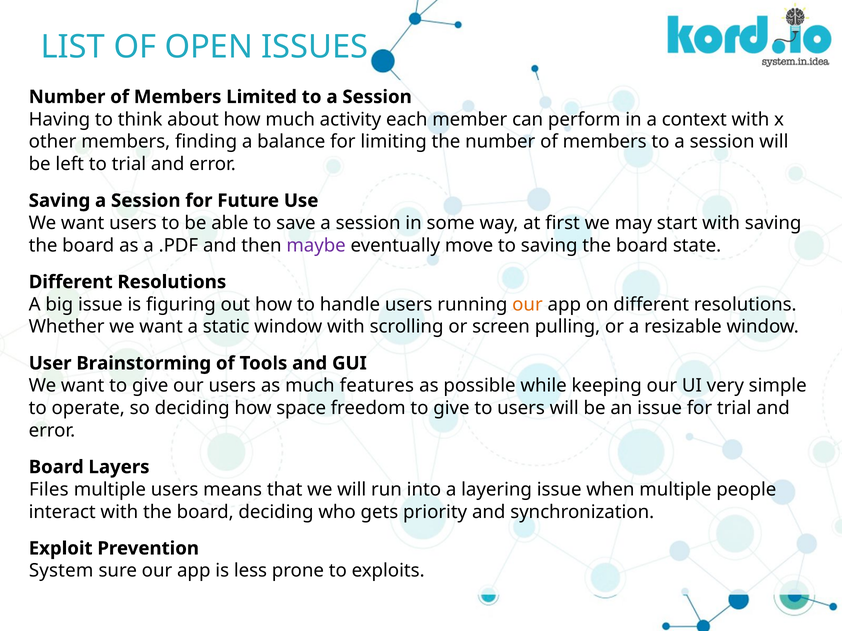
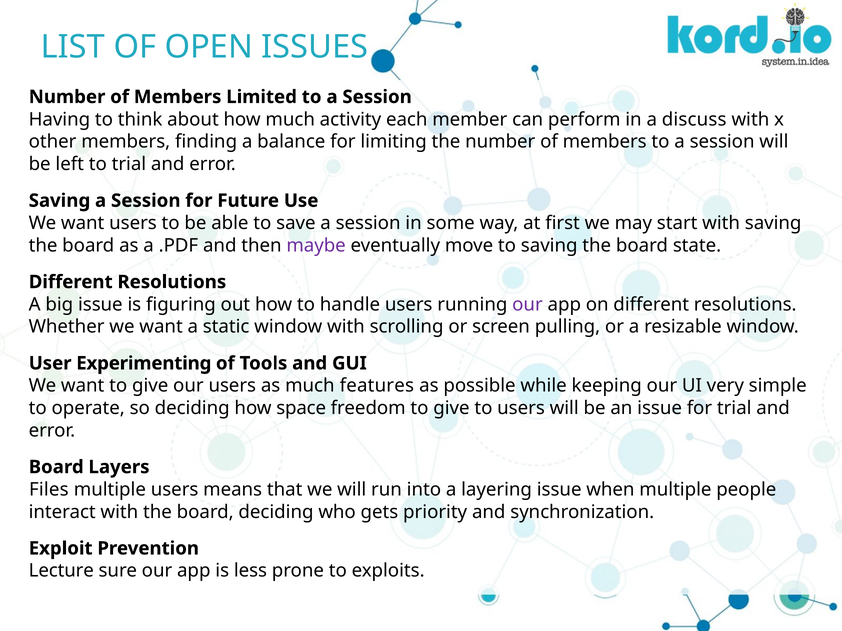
context: context -> discuss
our at (527, 305) colour: orange -> purple
Brainstorming: Brainstorming -> Experimenting
System: System -> Lecture
